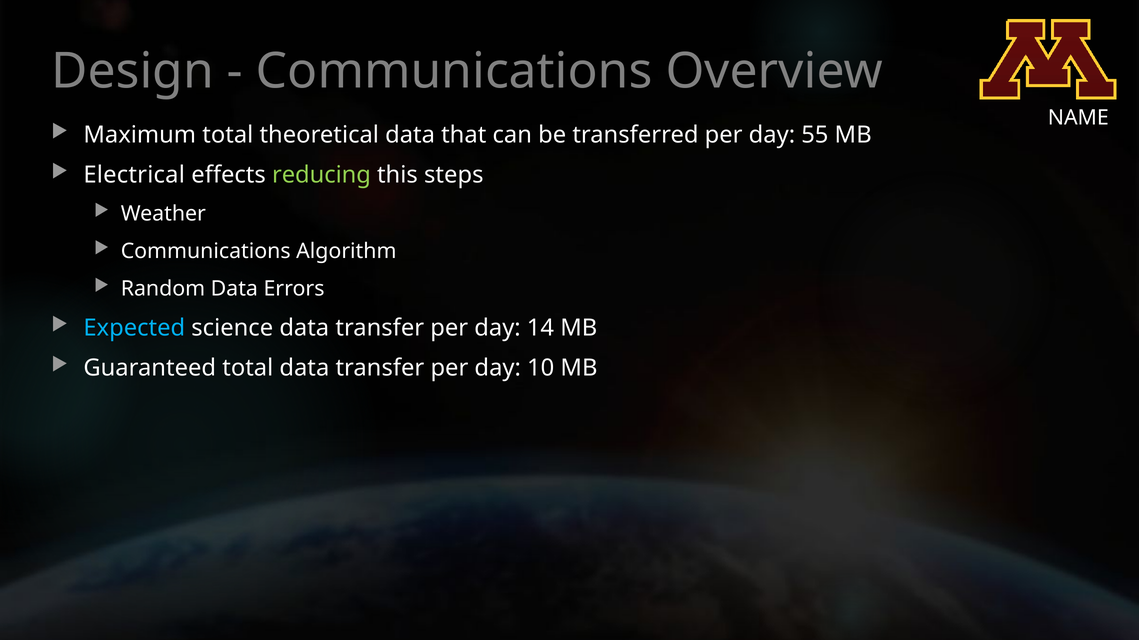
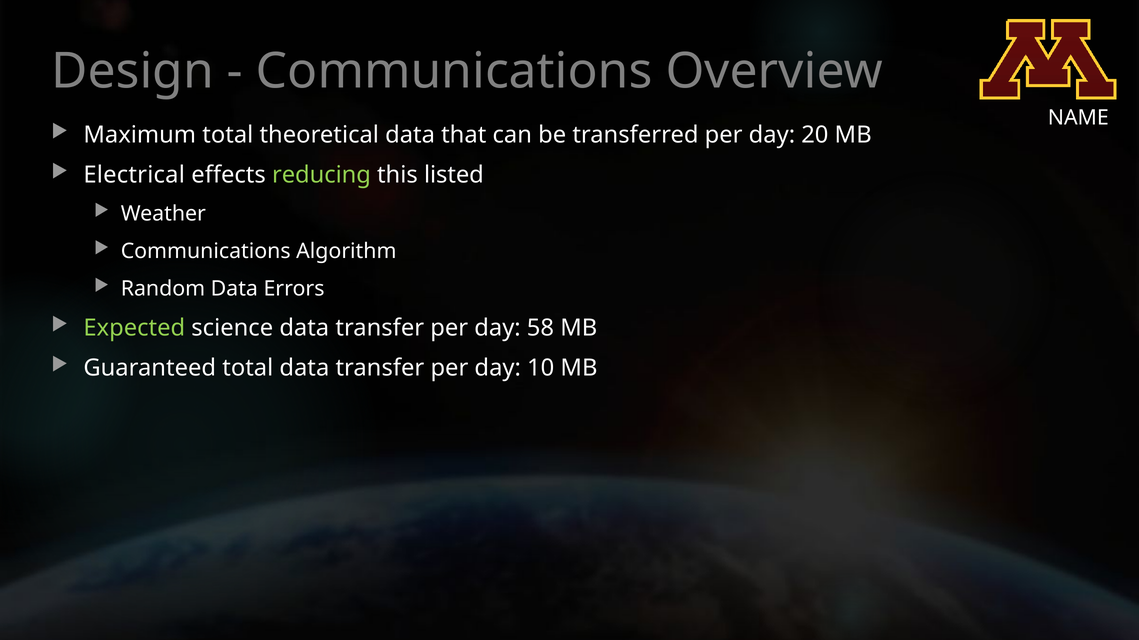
55: 55 -> 20
steps: steps -> listed
Expected colour: light blue -> light green
14: 14 -> 58
